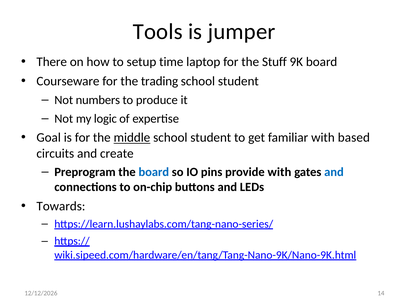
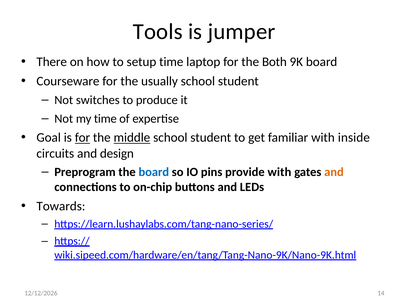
Stuff: Stuff -> Both
trading: trading -> usually
numbers: numbers -> switches
my logic: logic -> time
for at (82, 138) underline: none -> present
based: based -> inside
create: create -> design
and at (334, 172) colour: blue -> orange
